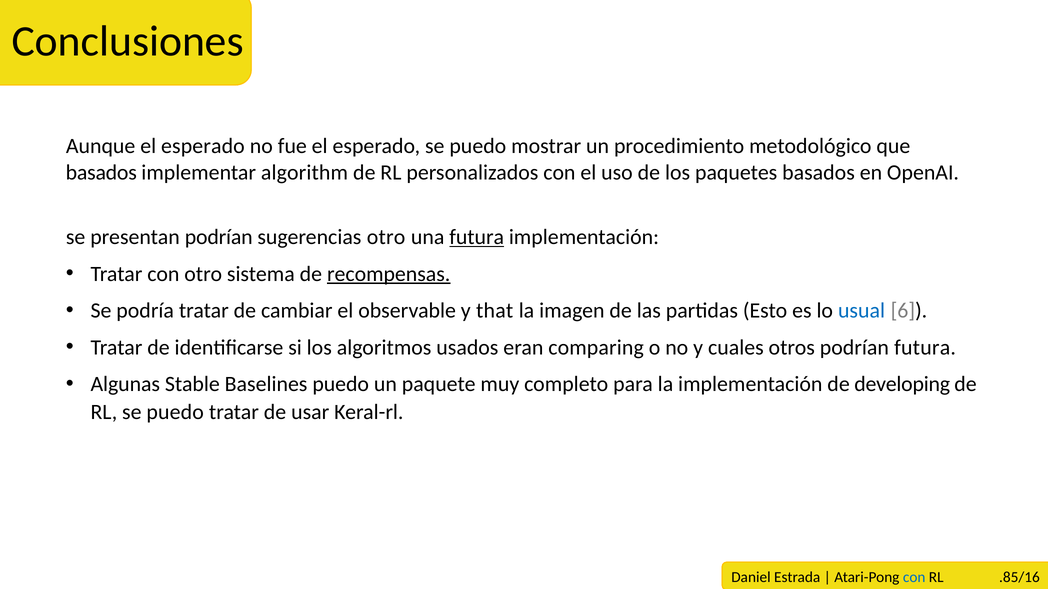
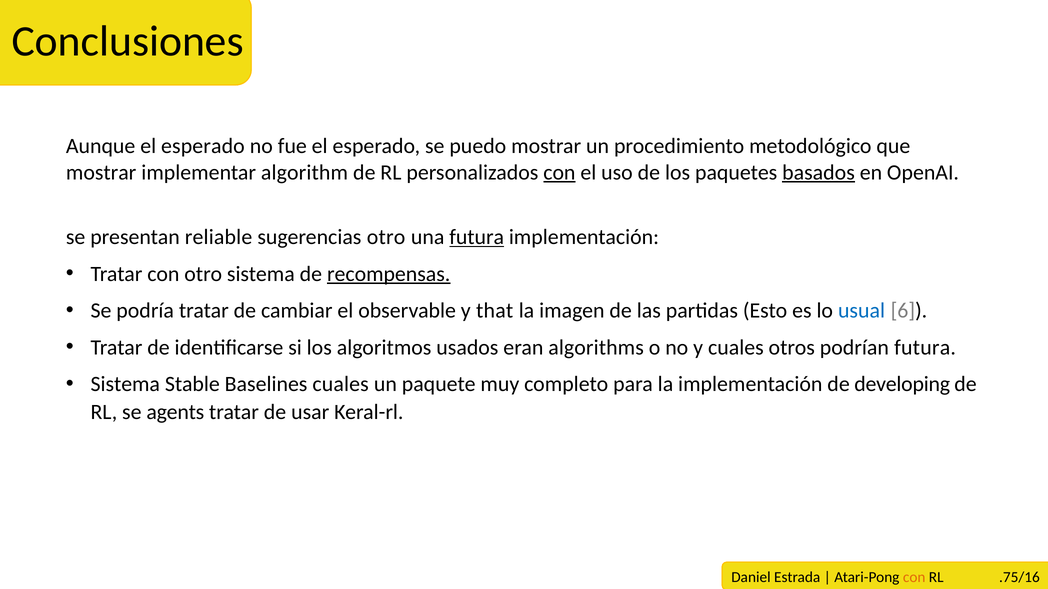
basados at (101, 173): basados -> mostrar
con at (559, 173) underline: none -> present
basados at (819, 173) underline: none -> present
presentan podrían: podrían -> reliable
comparing: comparing -> algorithms
Algunas at (125, 384): Algunas -> Sistema
Baselines puedo: puedo -> cuales
RL se puedo: puedo -> agents
con at (914, 578) colour: blue -> orange
.85/16: .85/16 -> .75/16
